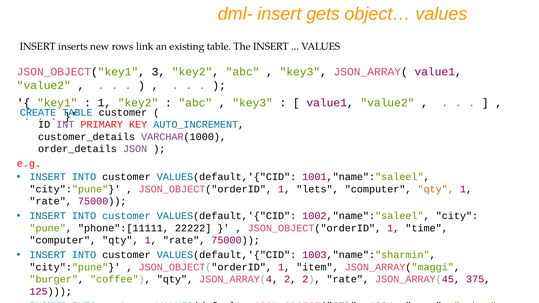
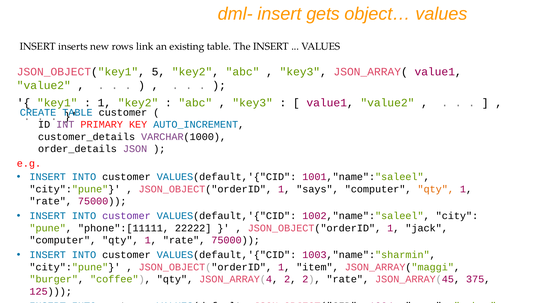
3: 3 -> 5
lets: lets -> says
customer at (126, 216) colour: blue -> purple
time: time -> jack
